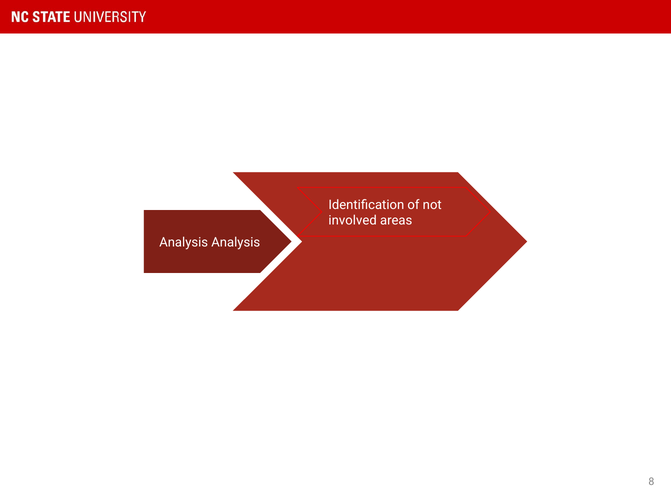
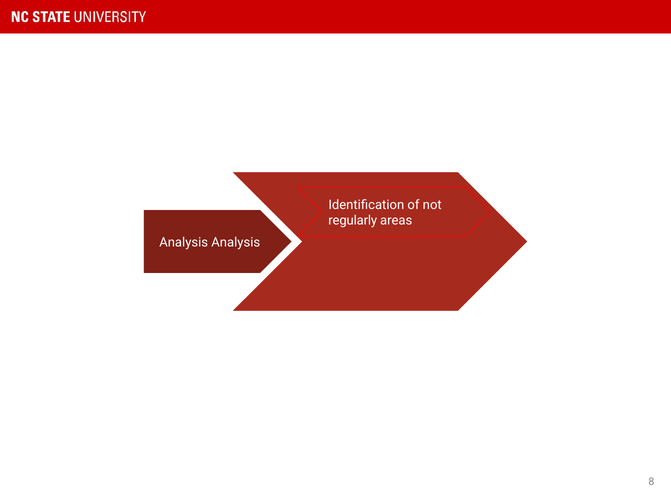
involved: involved -> regularly
